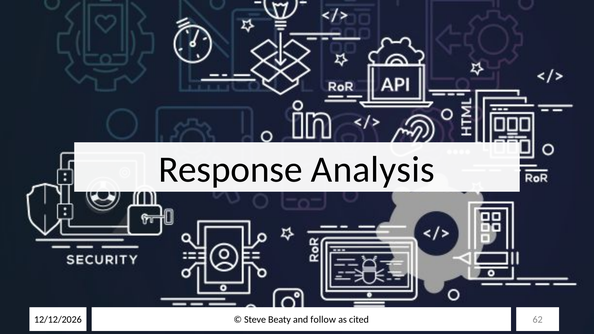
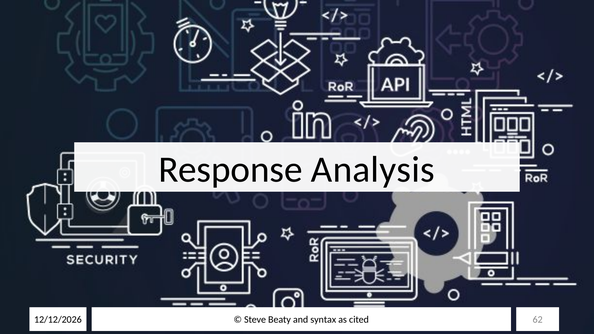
follow: follow -> syntax
